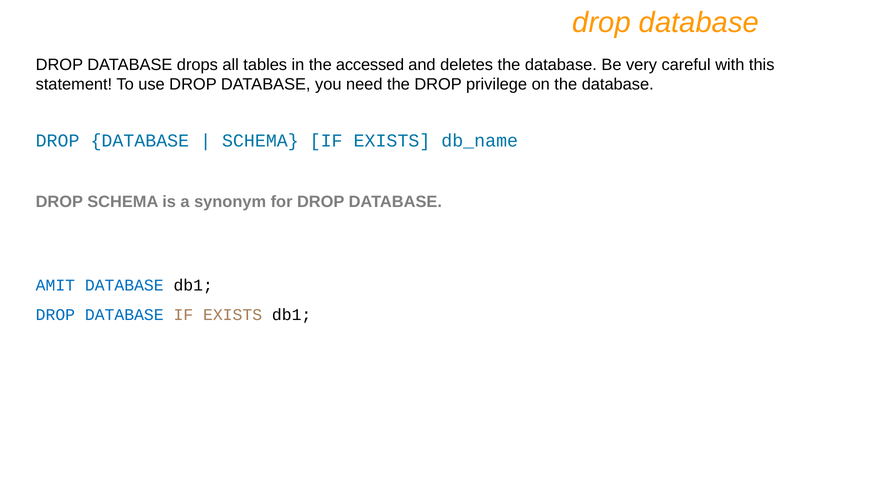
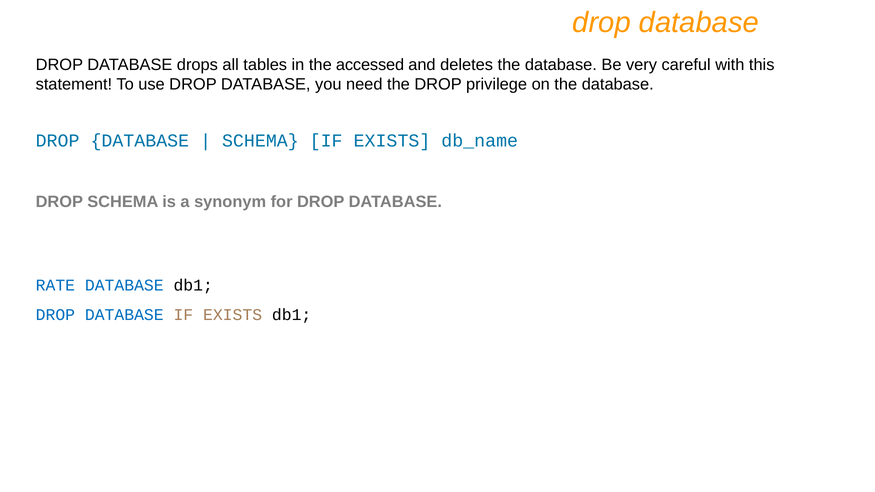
AMIT: AMIT -> RATE
